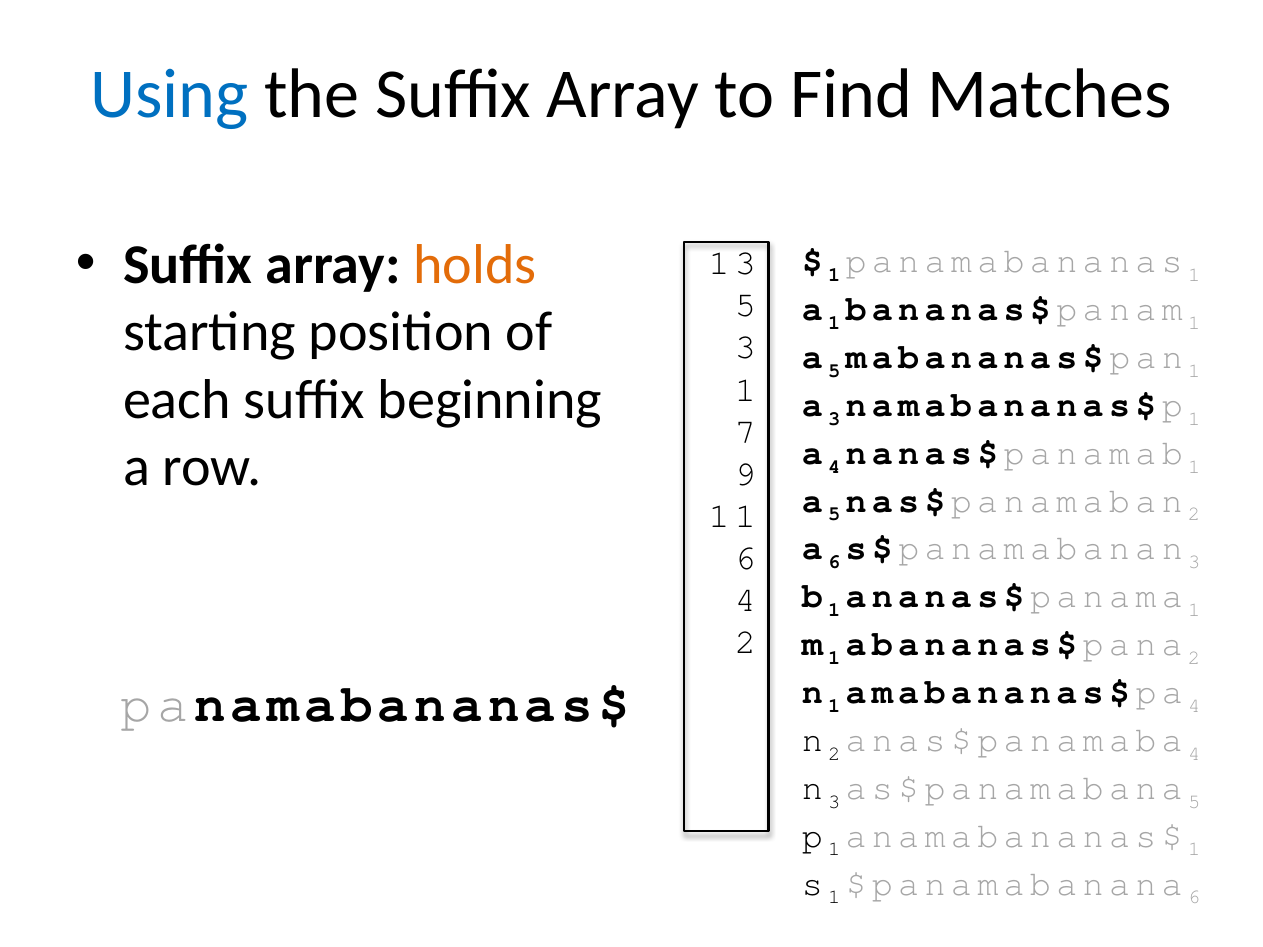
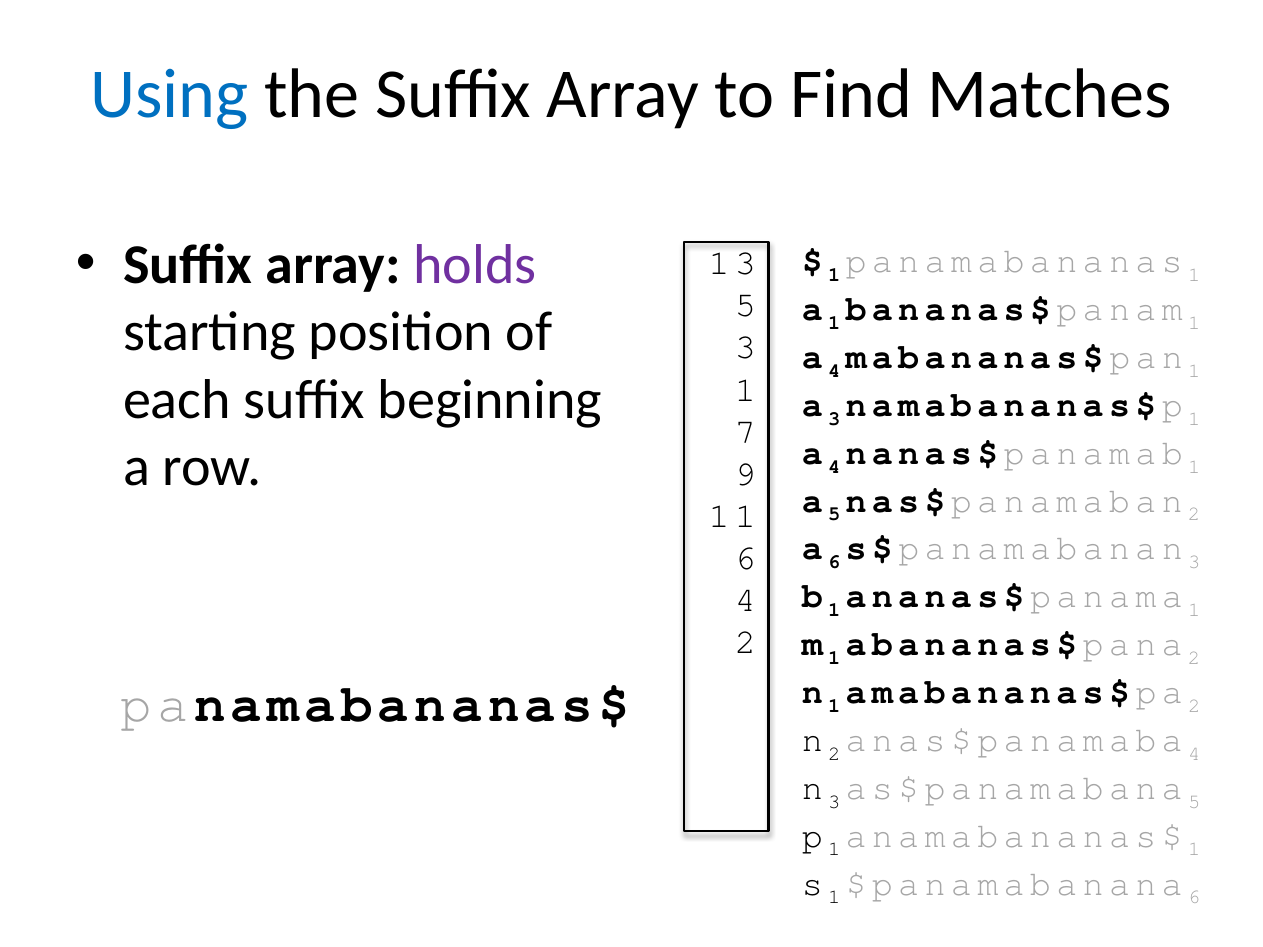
holds colour: orange -> purple
5 at (834, 371): 5 -> 4
4 at (1194, 706): 4 -> 2
